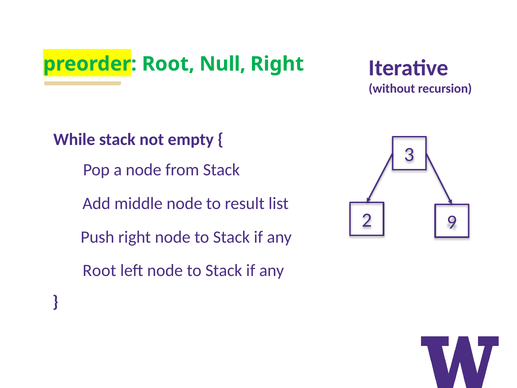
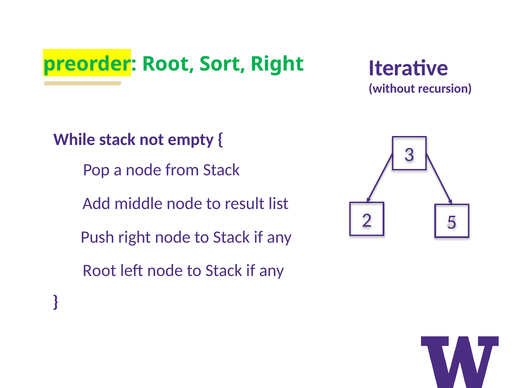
Null: Null -> Sort
9: 9 -> 5
